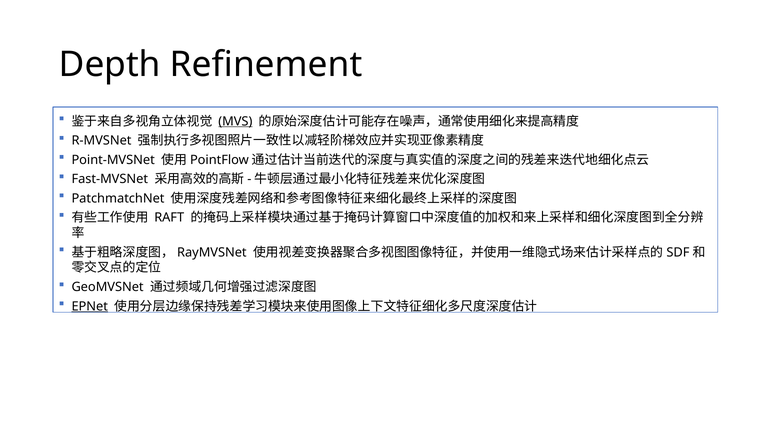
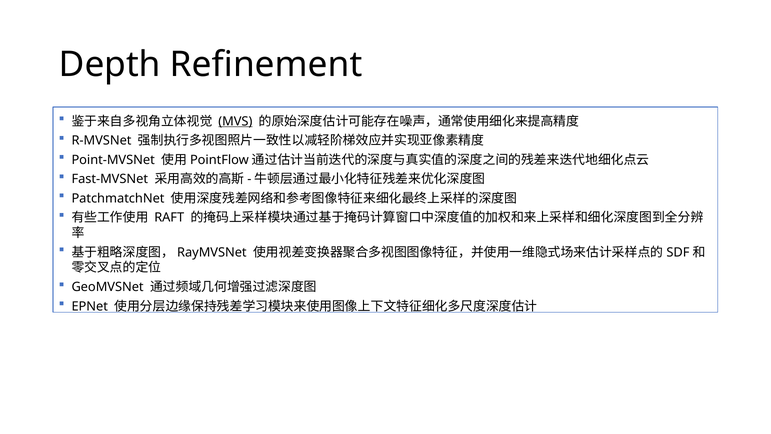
EPNet underline: present -> none
